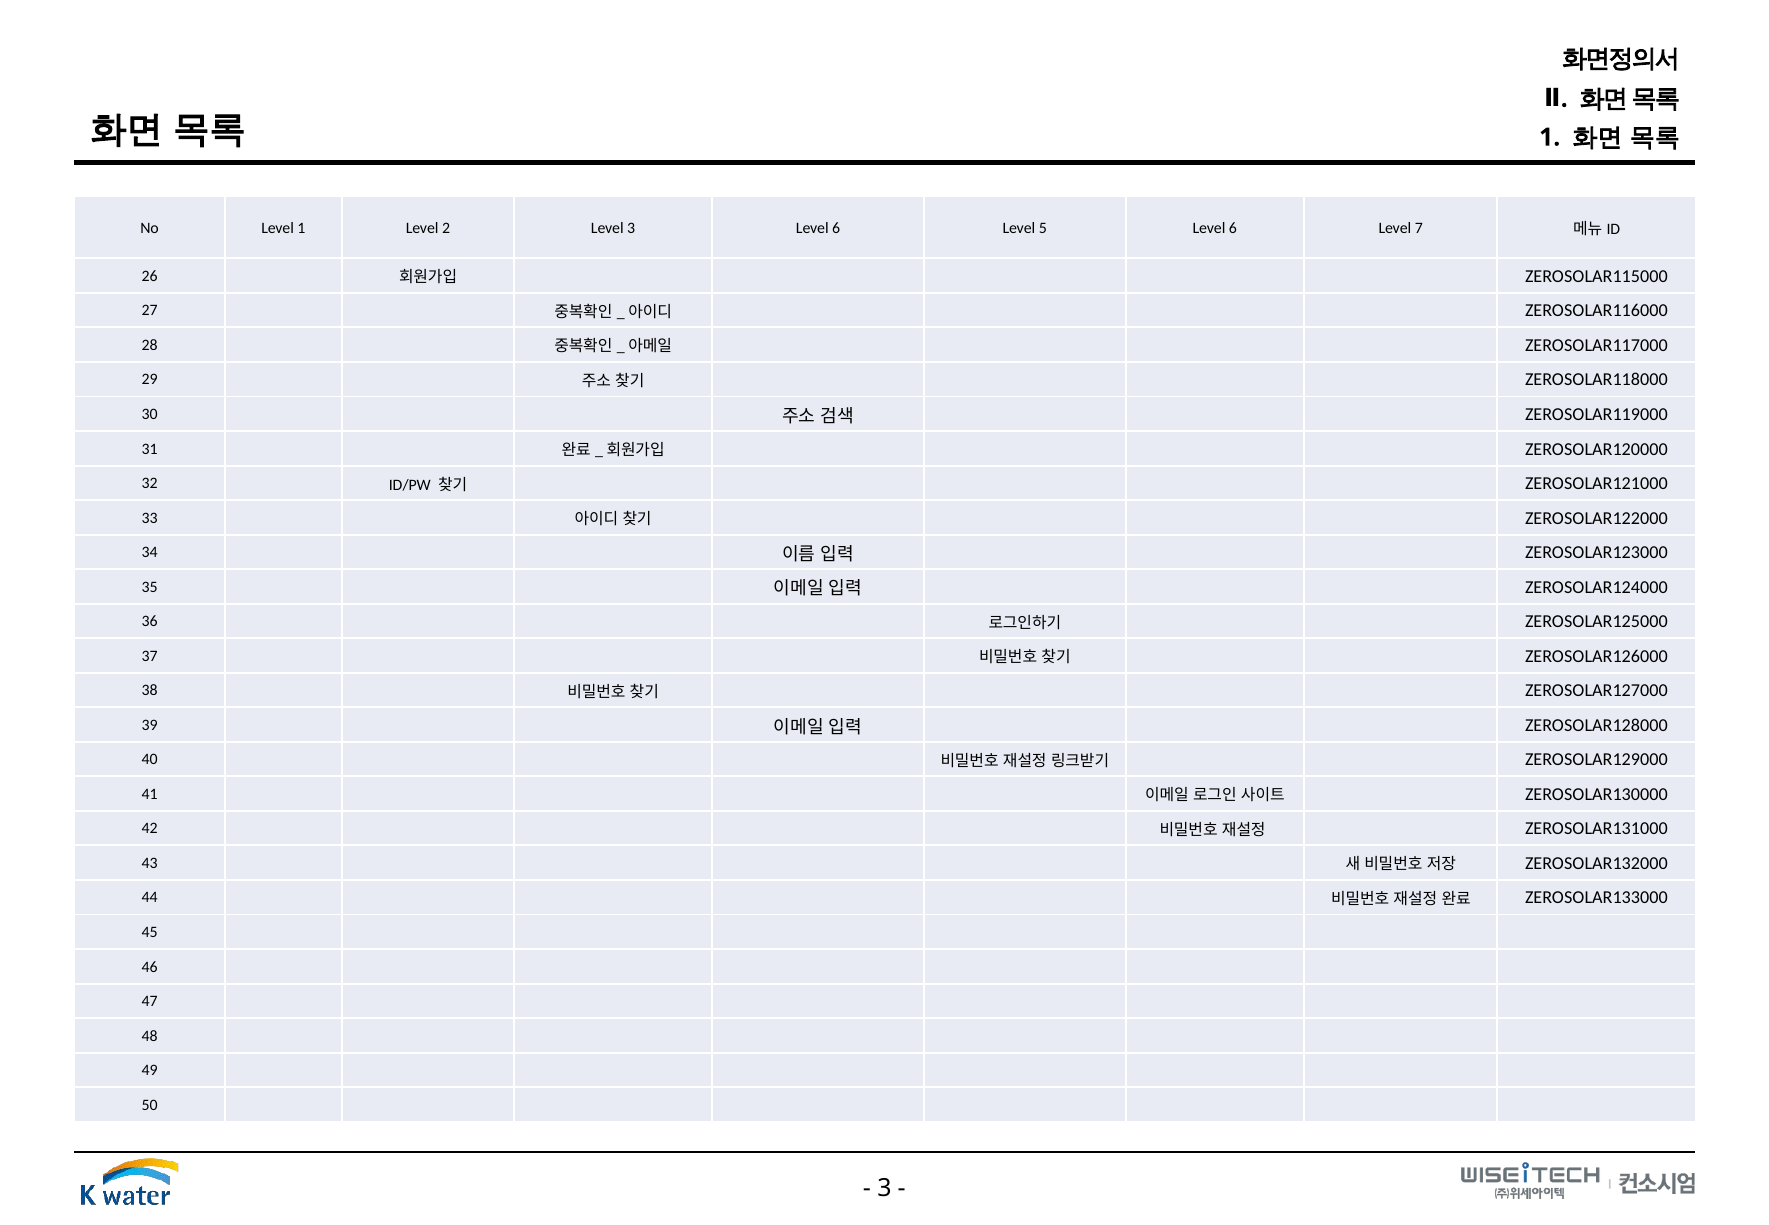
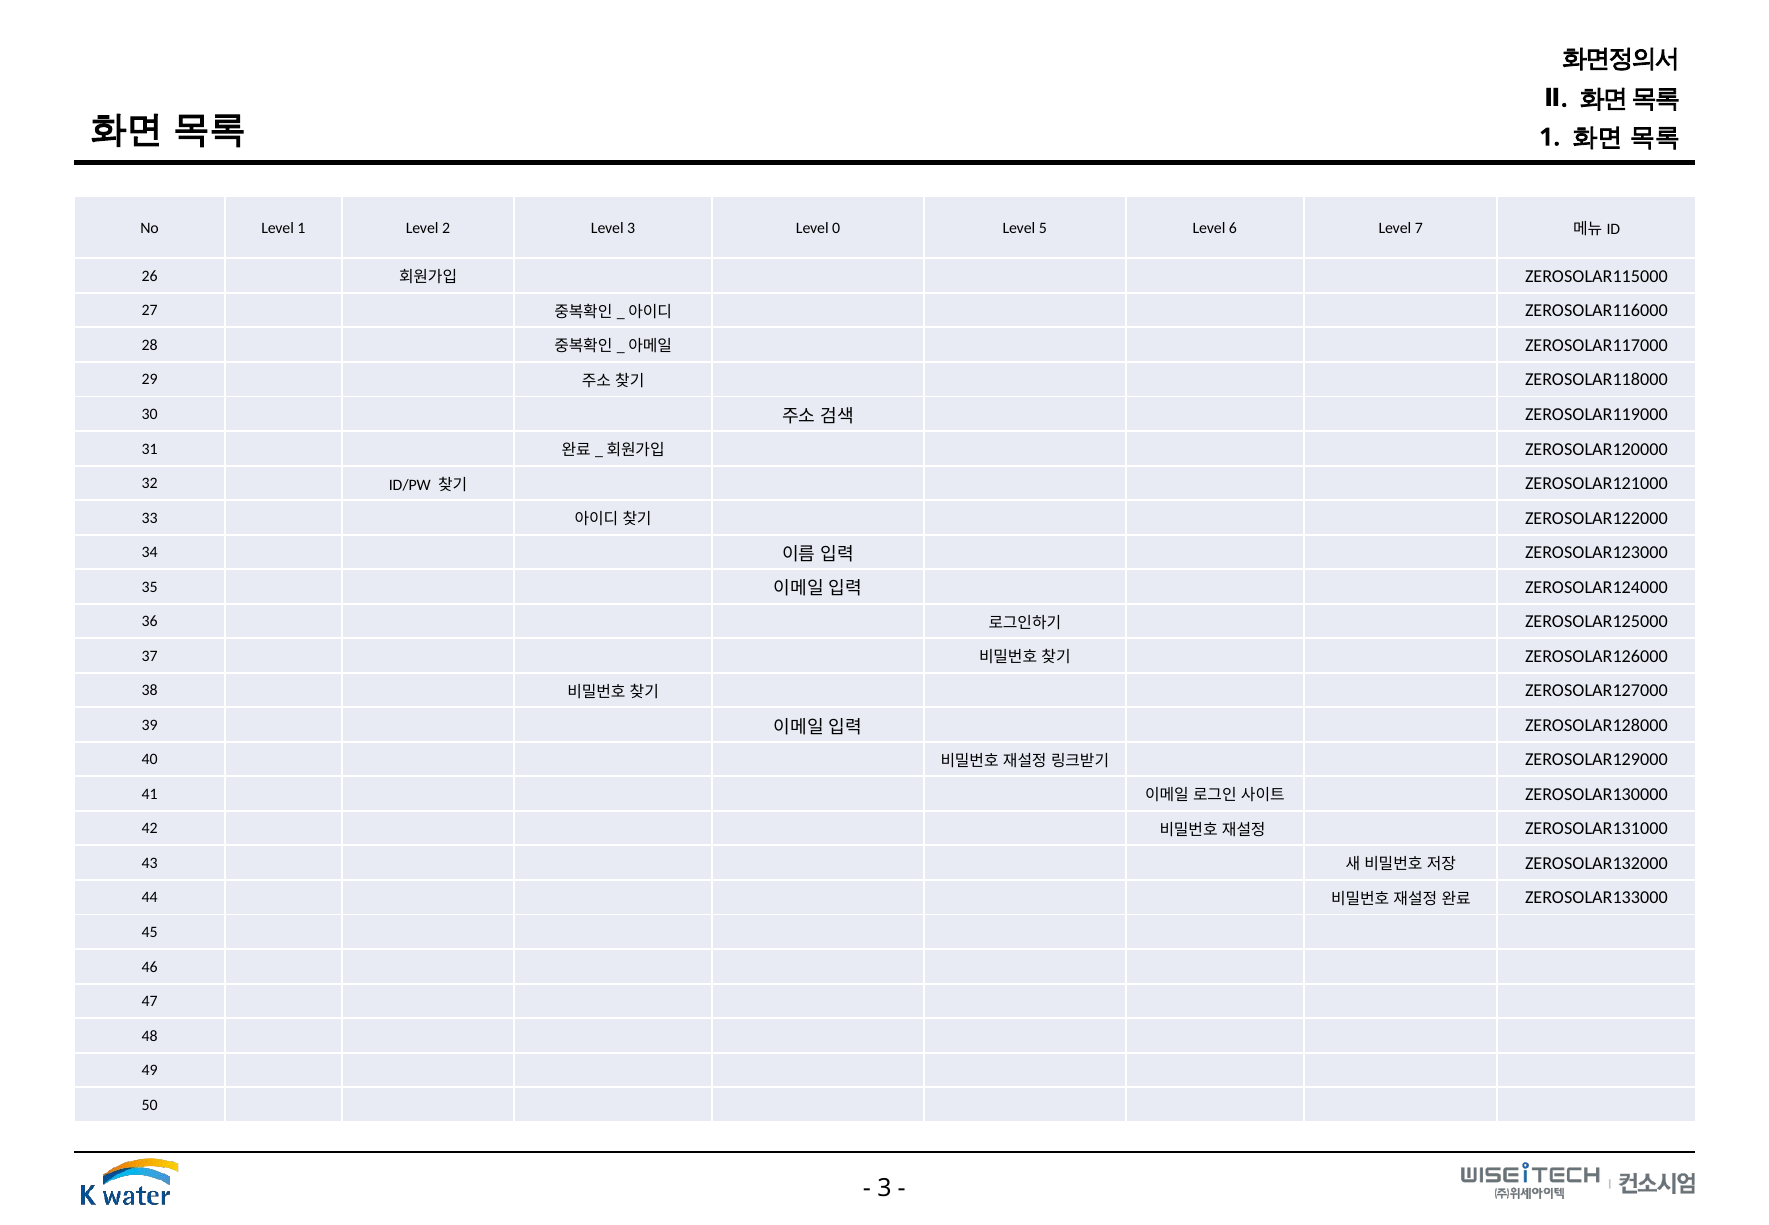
3 Level 6: 6 -> 0
